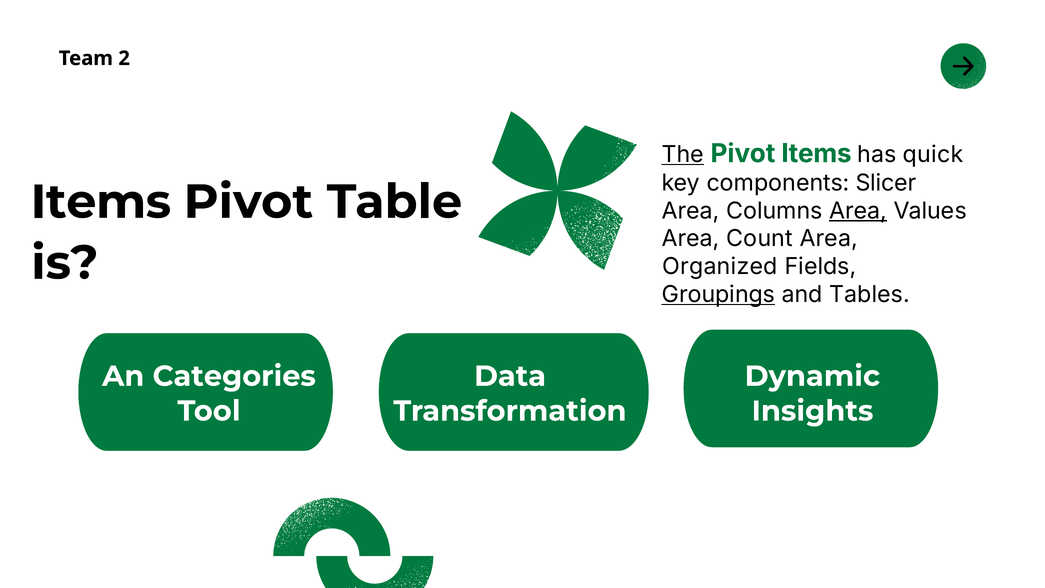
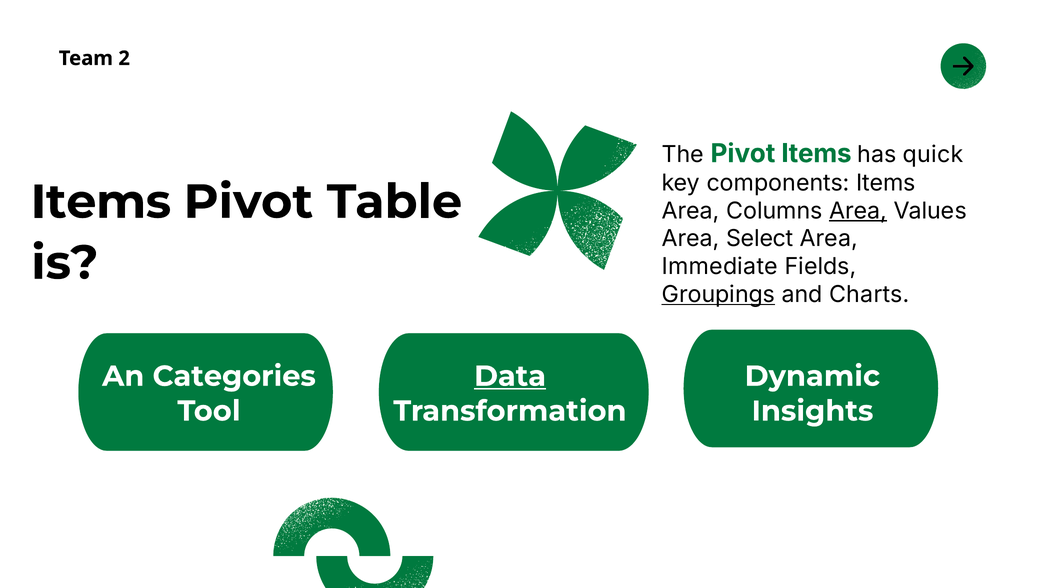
The underline: present -> none
components Slicer: Slicer -> Items
Count: Count -> Select
Organized: Organized -> Immediate
Tables: Tables -> Charts
Data underline: none -> present
